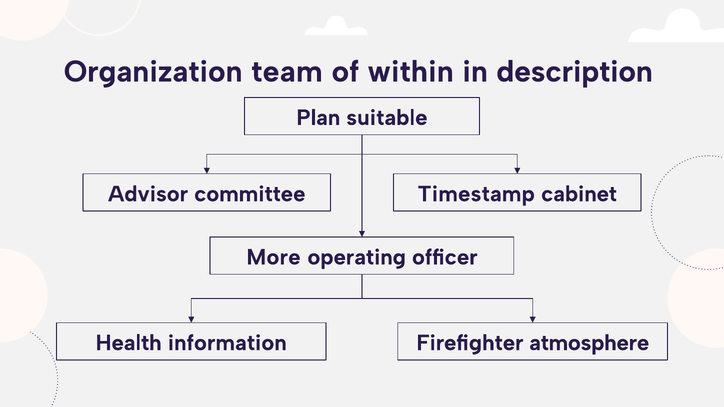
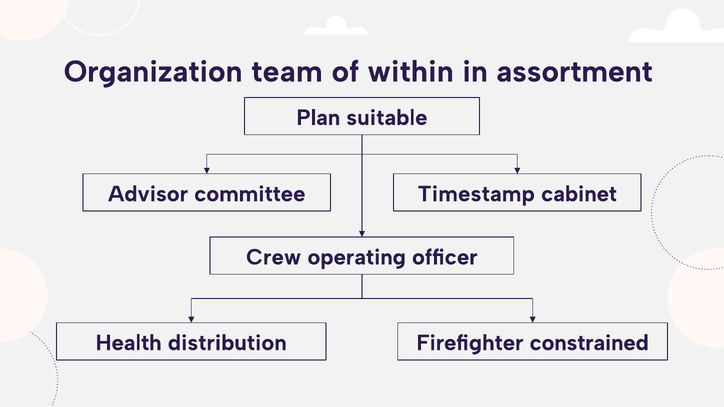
description: description -> assortment
More: More -> Crew
information: information -> distribution
atmosphere: atmosphere -> constrained
